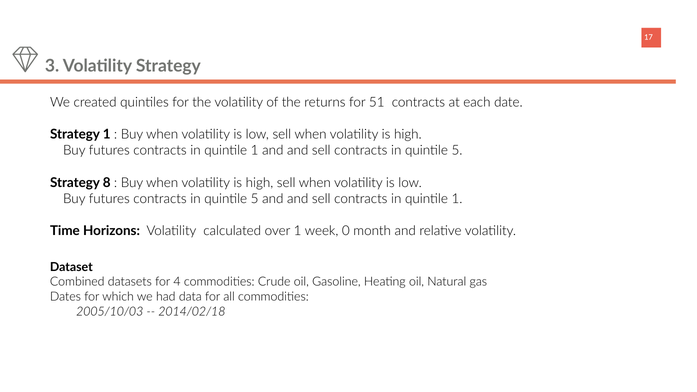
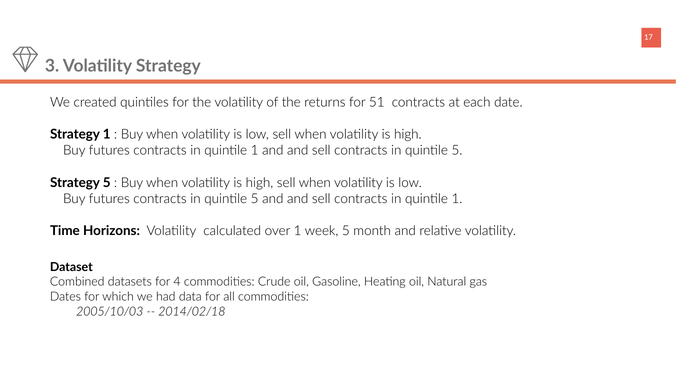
Strategy 8: 8 -> 5
week 0: 0 -> 5
